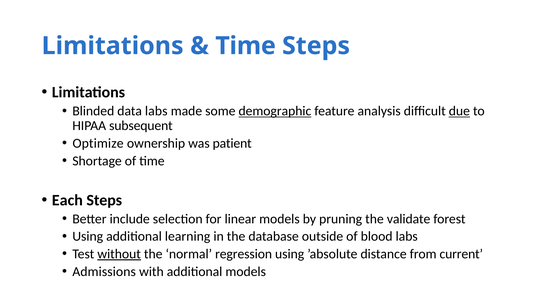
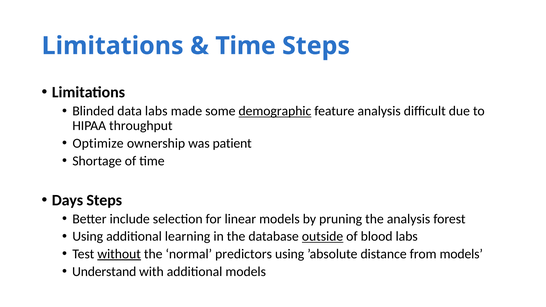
due underline: present -> none
subsequent: subsequent -> throughput
Each: Each -> Days
the validate: validate -> analysis
outside underline: none -> present
regression: regression -> predictors
from current: current -> models
Admissions: Admissions -> Understand
